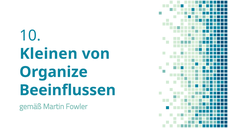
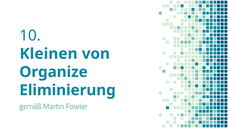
Beeinflussen: Beeinflussen -> Eliminierung
